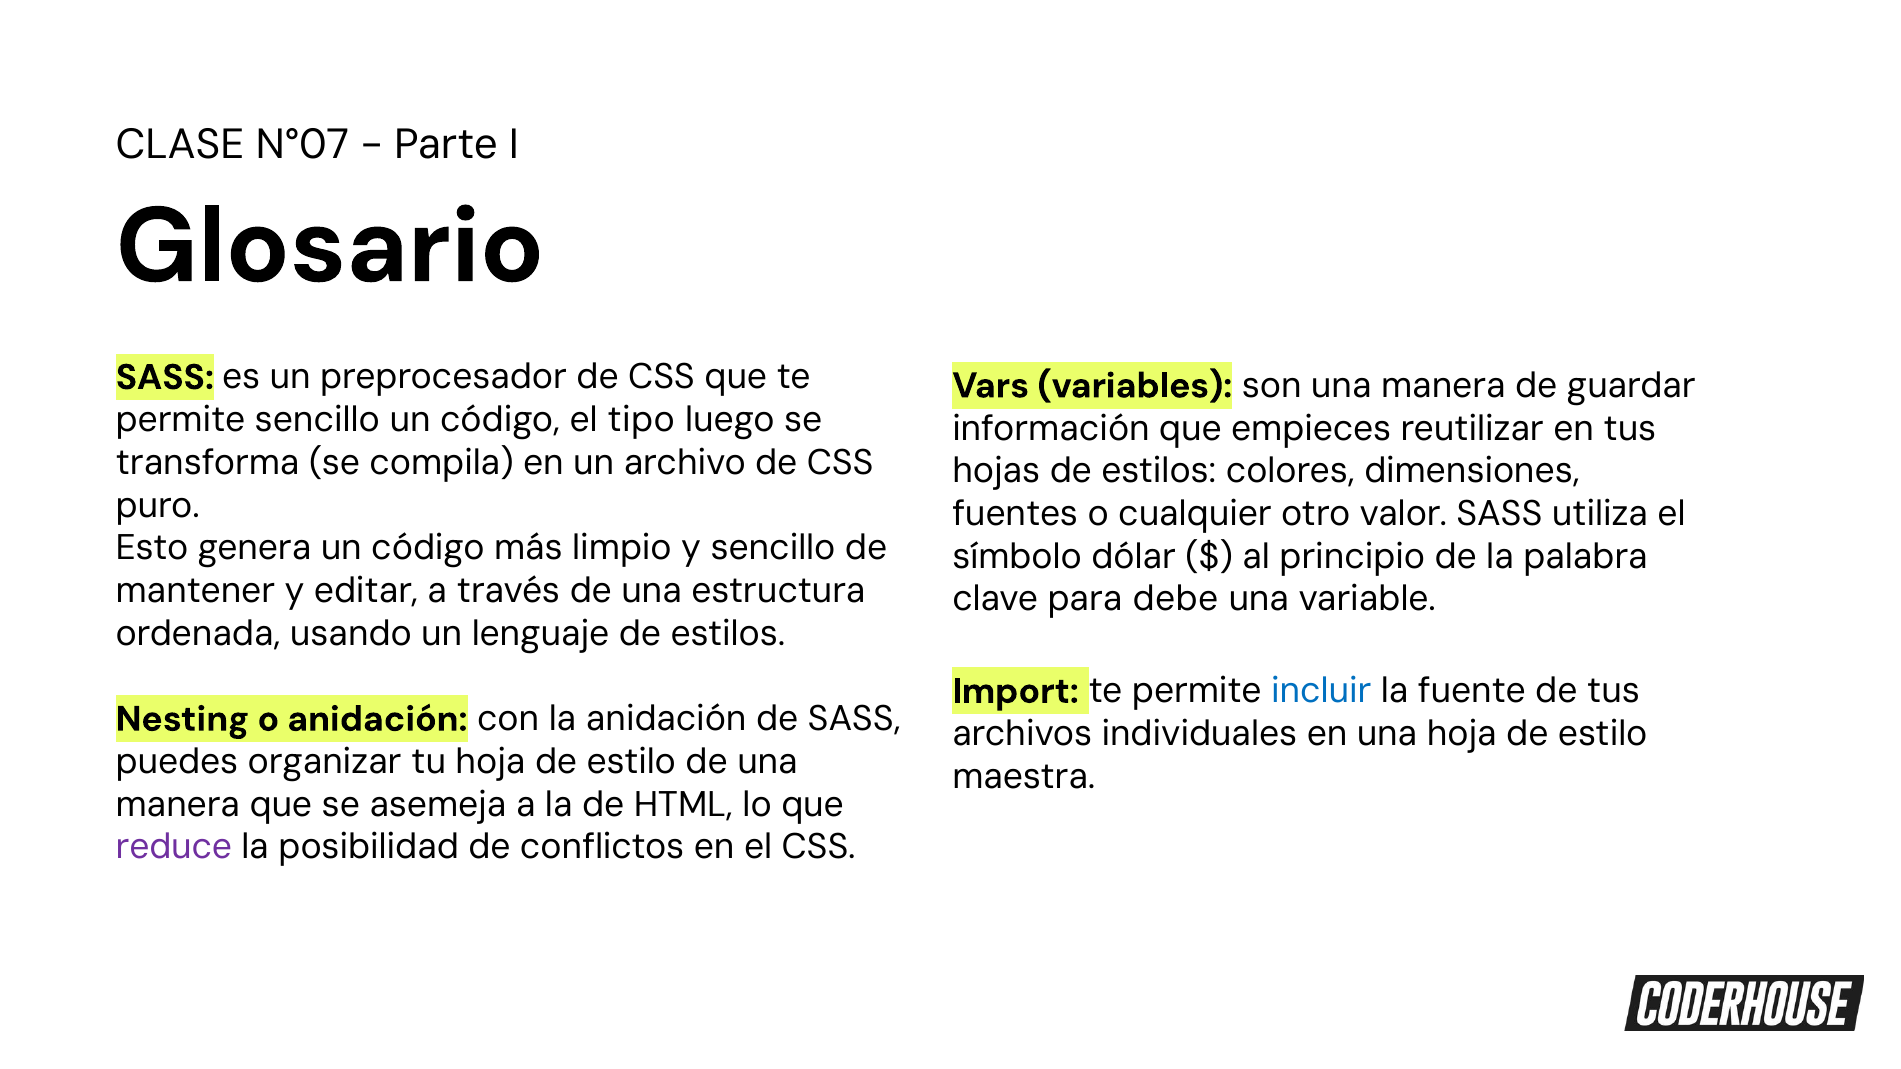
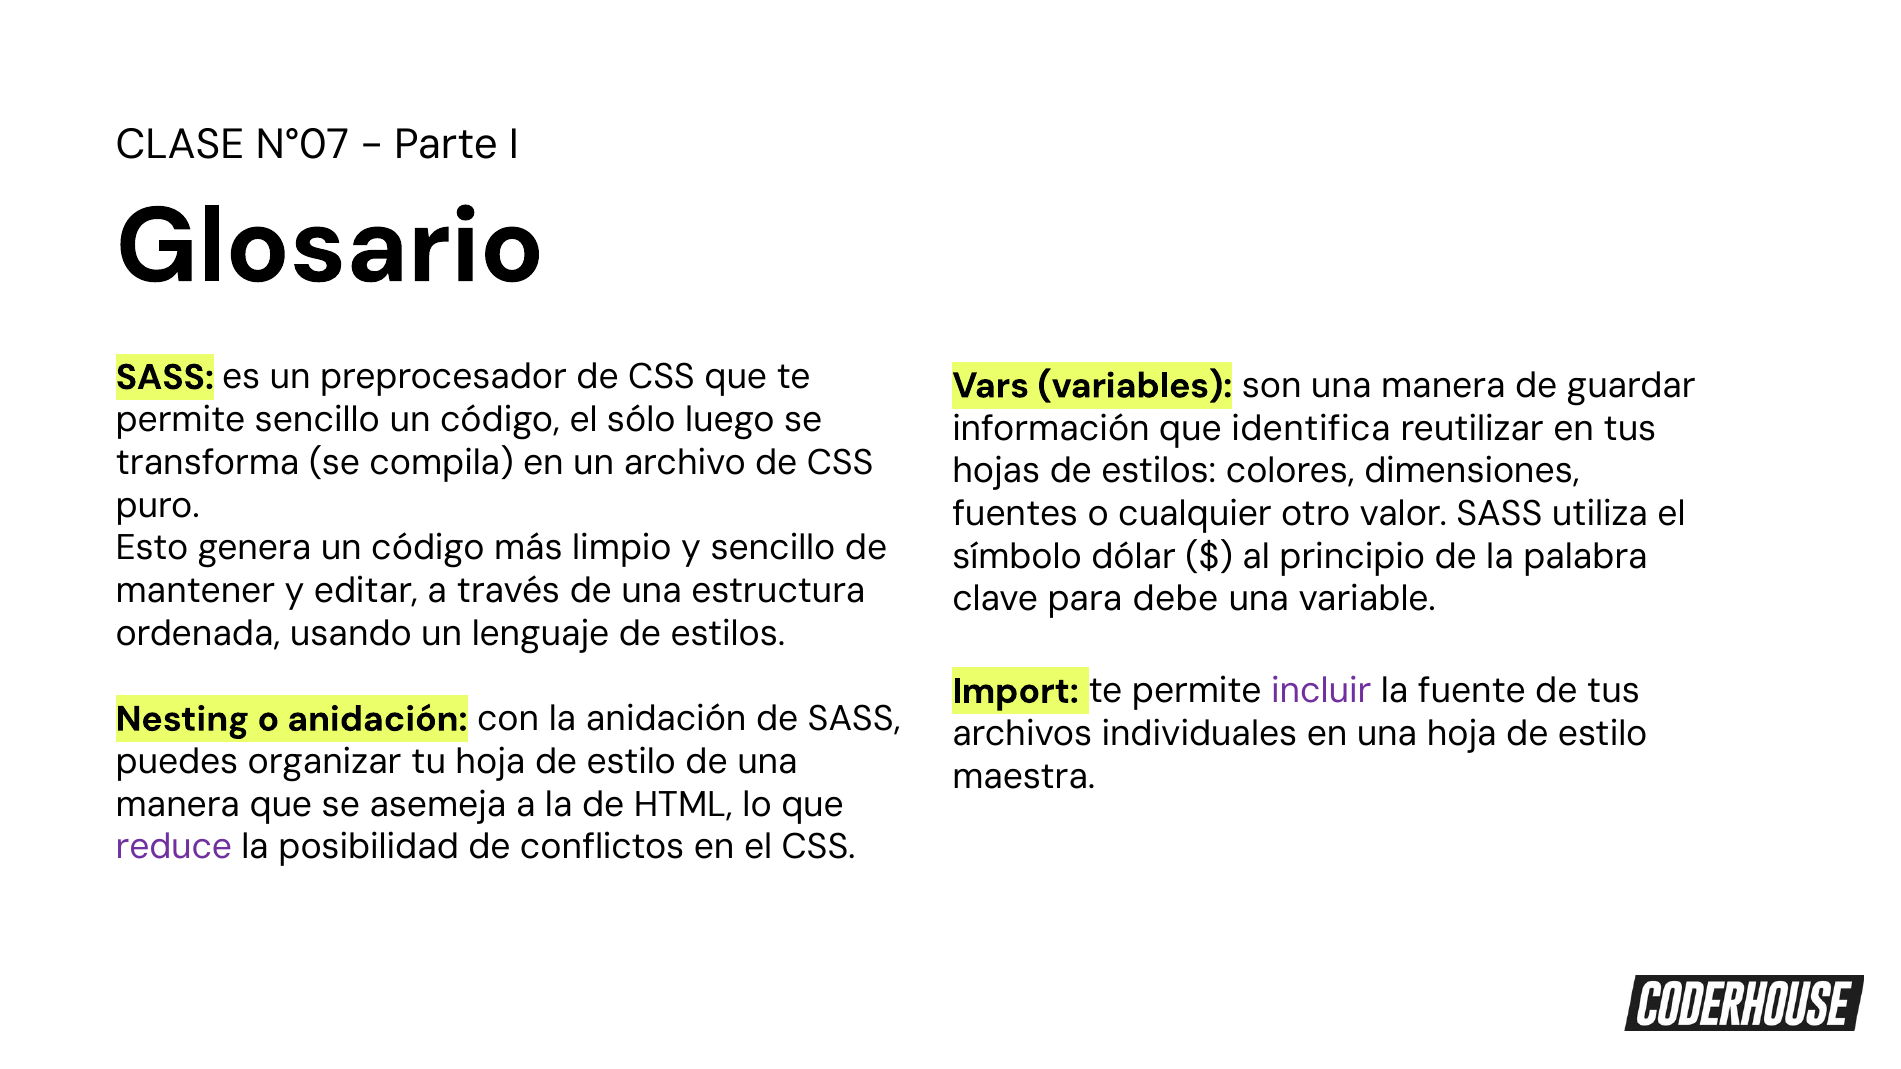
tipo: tipo -> sólo
empieces: empieces -> identifica
incluir colour: blue -> purple
